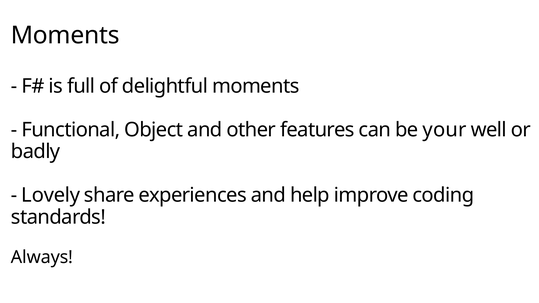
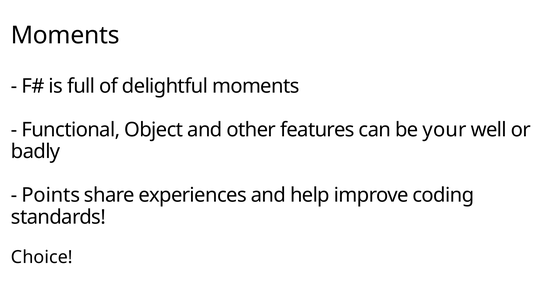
Lovely: Lovely -> Points
Always: Always -> Choice
